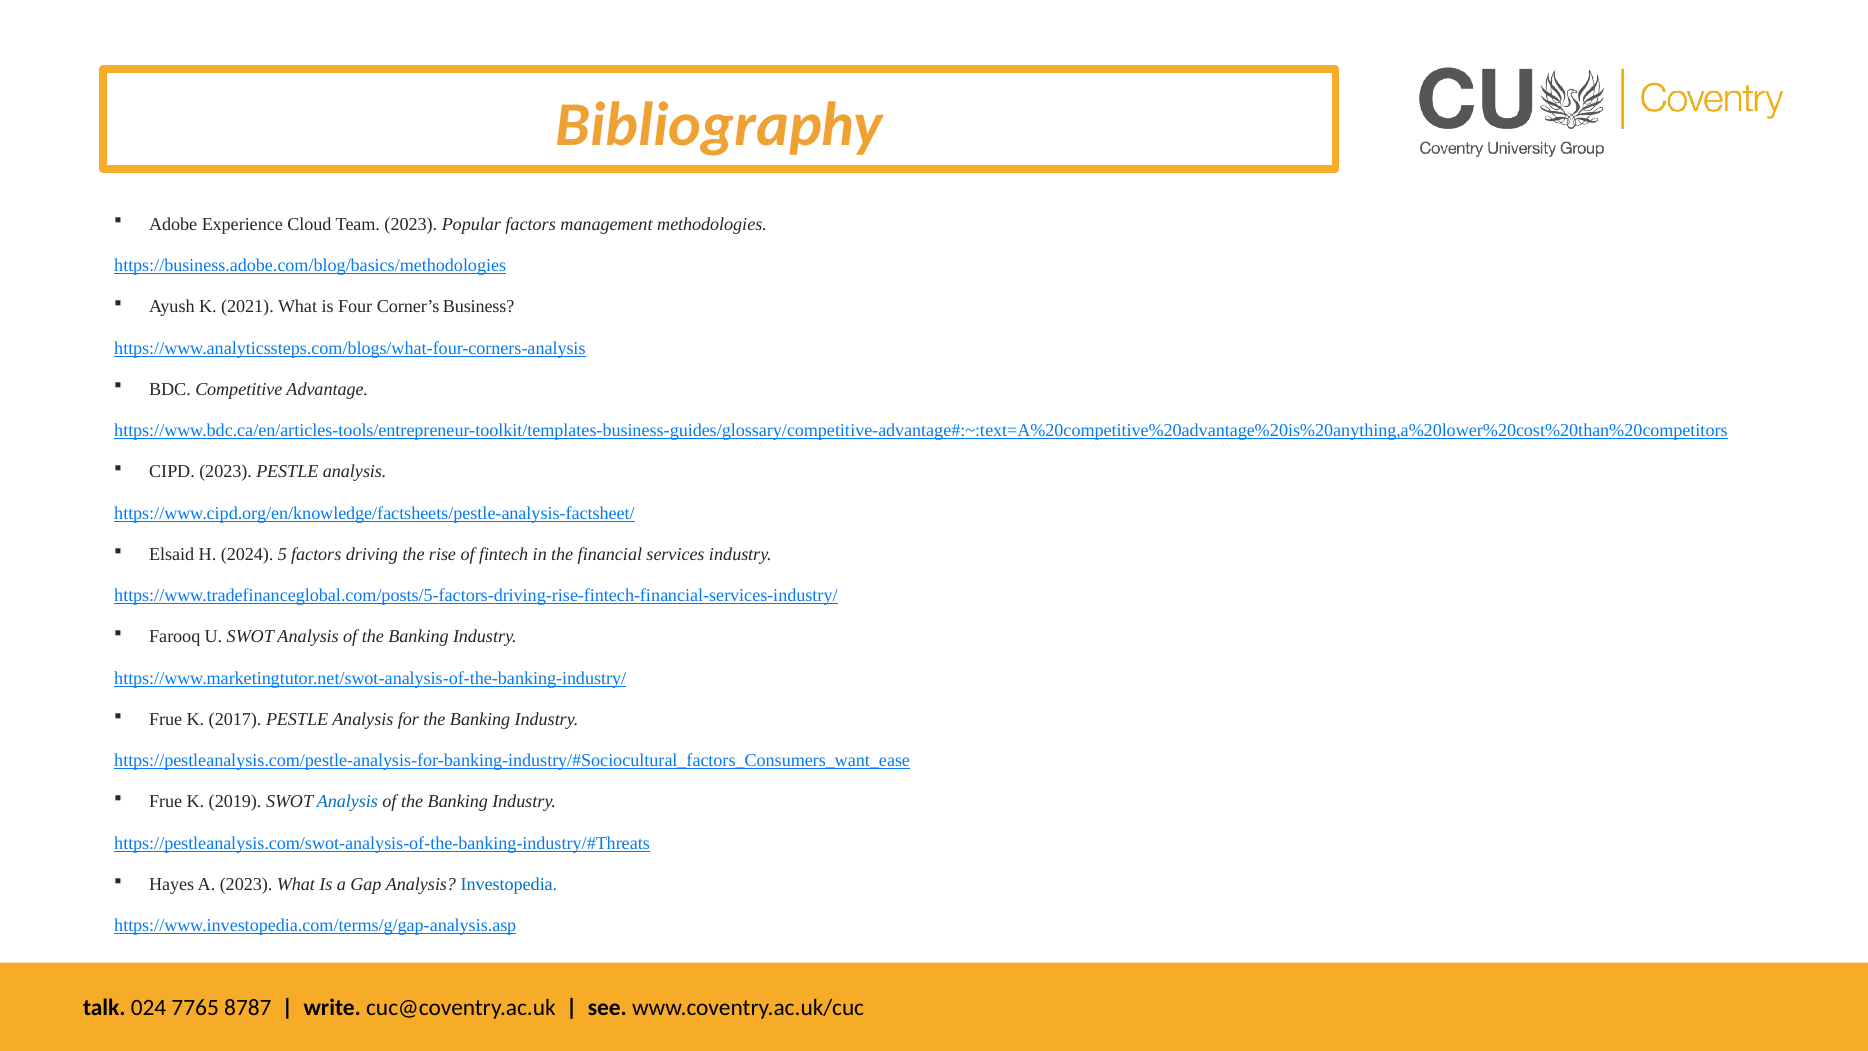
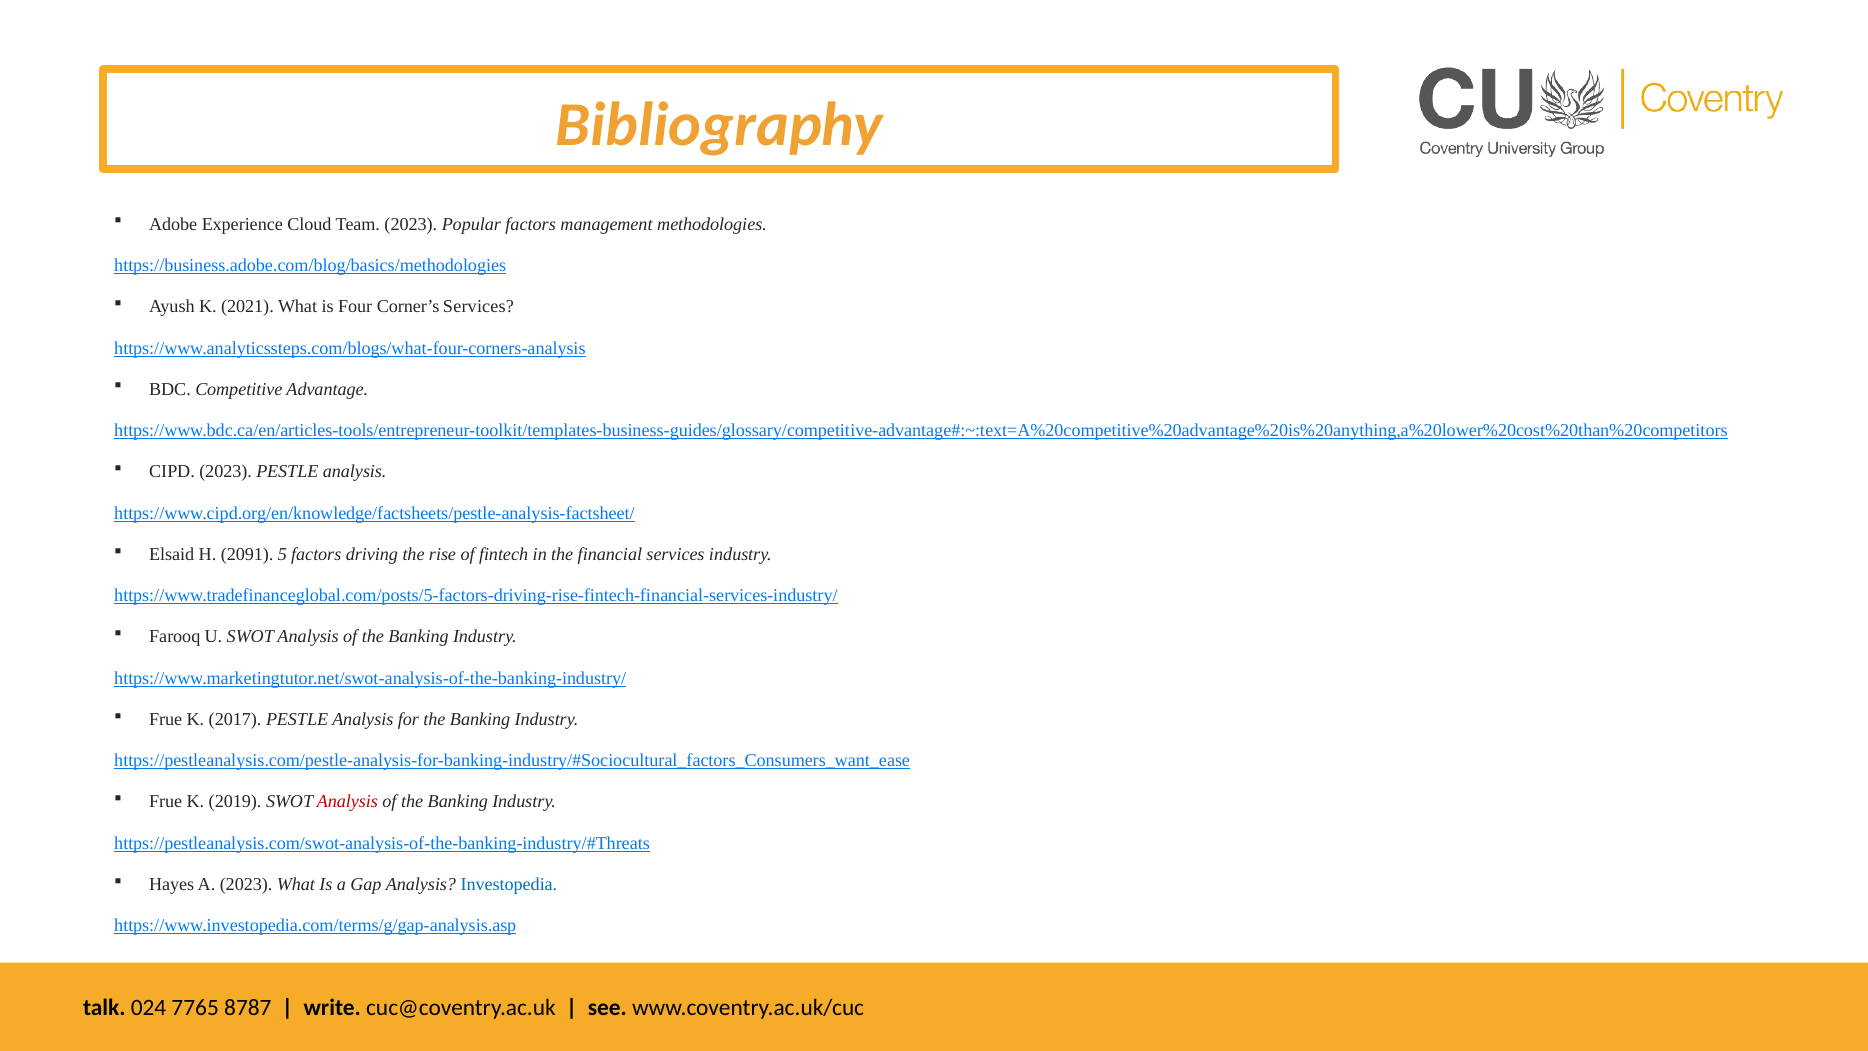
Corner’s Business: Business -> Services
2024: 2024 -> 2091
Analysis at (347, 802) colour: blue -> red
